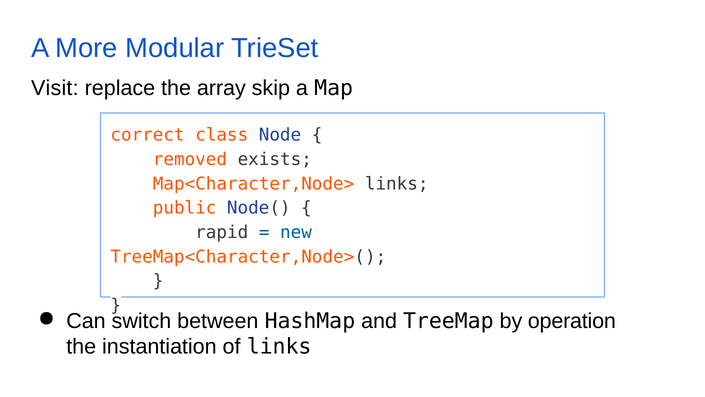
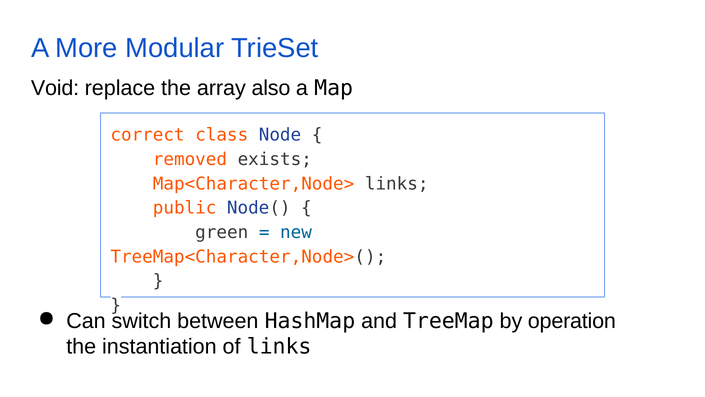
Visit: Visit -> Void
skip: skip -> also
rapid: rapid -> green
